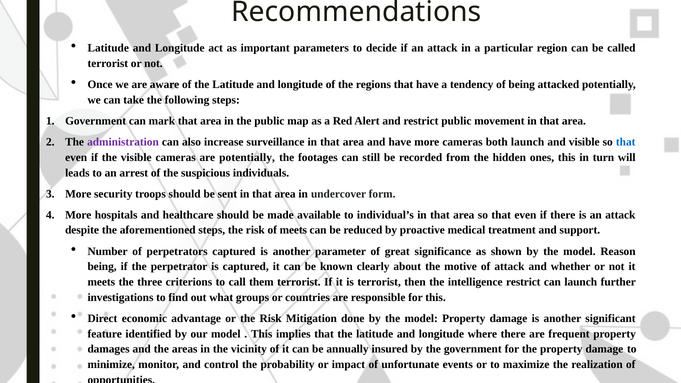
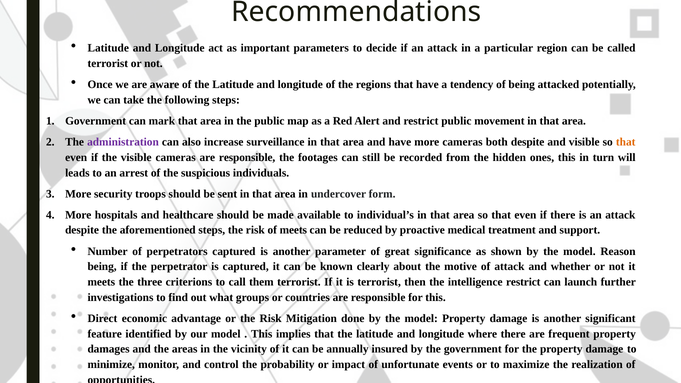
both launch: launch -> despite
that at (626, 142) colour: blue -> orange
cameras are potentially: potentially -> responsible
